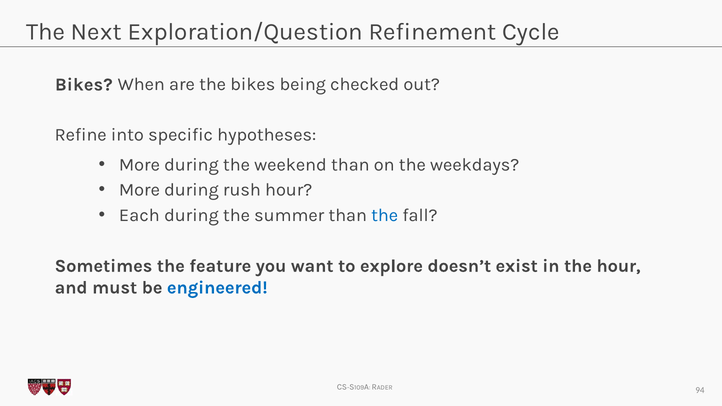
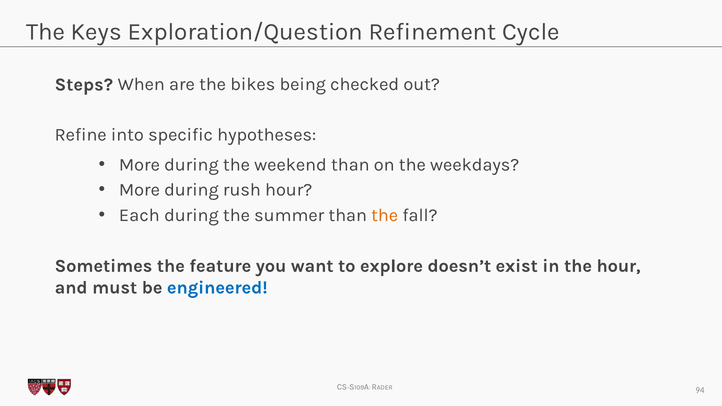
Next: Next -> Keys
Bikes at (84, 85): Bikes -> Steps
the at (385, 215) colour: blue -> orange
